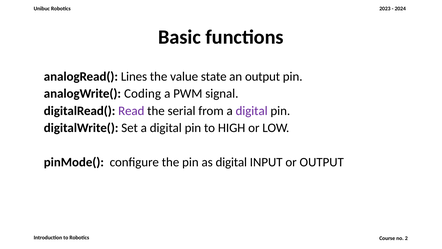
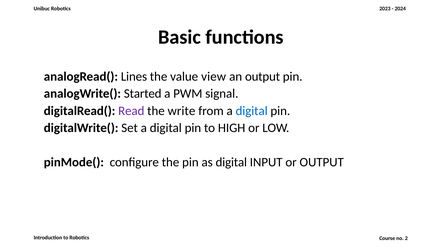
state: state -> view
Coding: Coding -> Started
serial: serial -> write
digital at (252, 111) colour: purple -> blue
